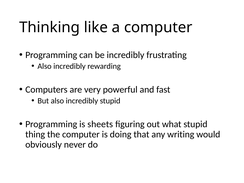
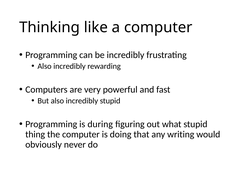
sheets: sheets -> during
